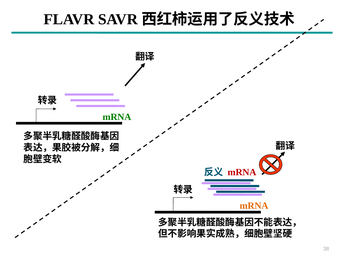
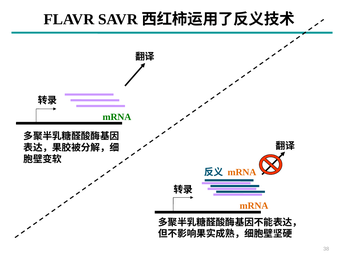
mRNA at (242, 172) colour: red -> orange
